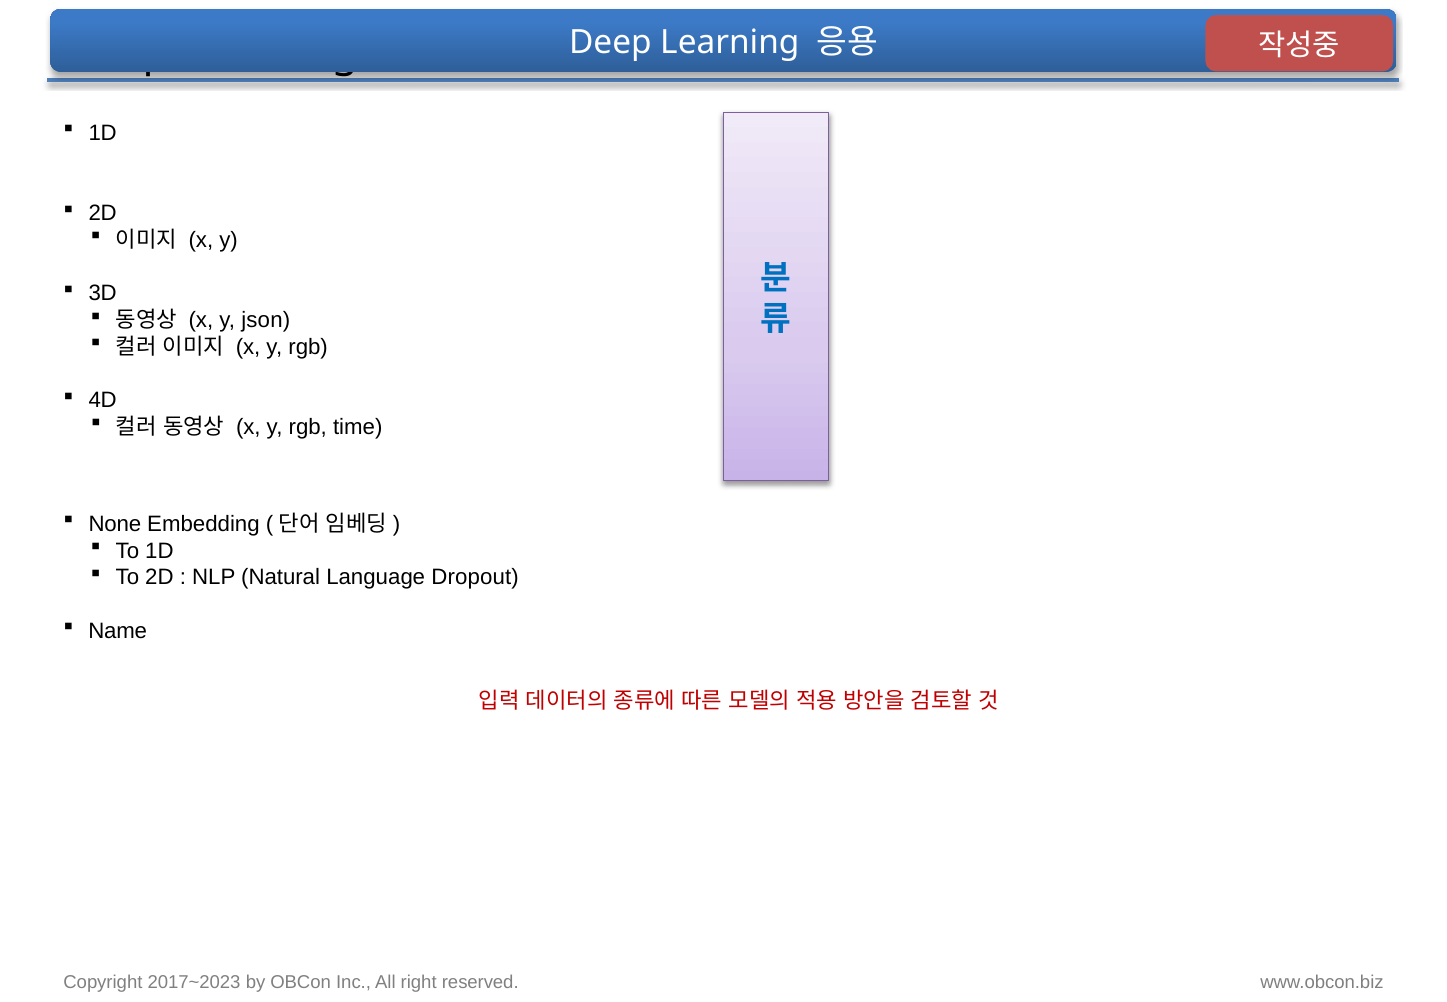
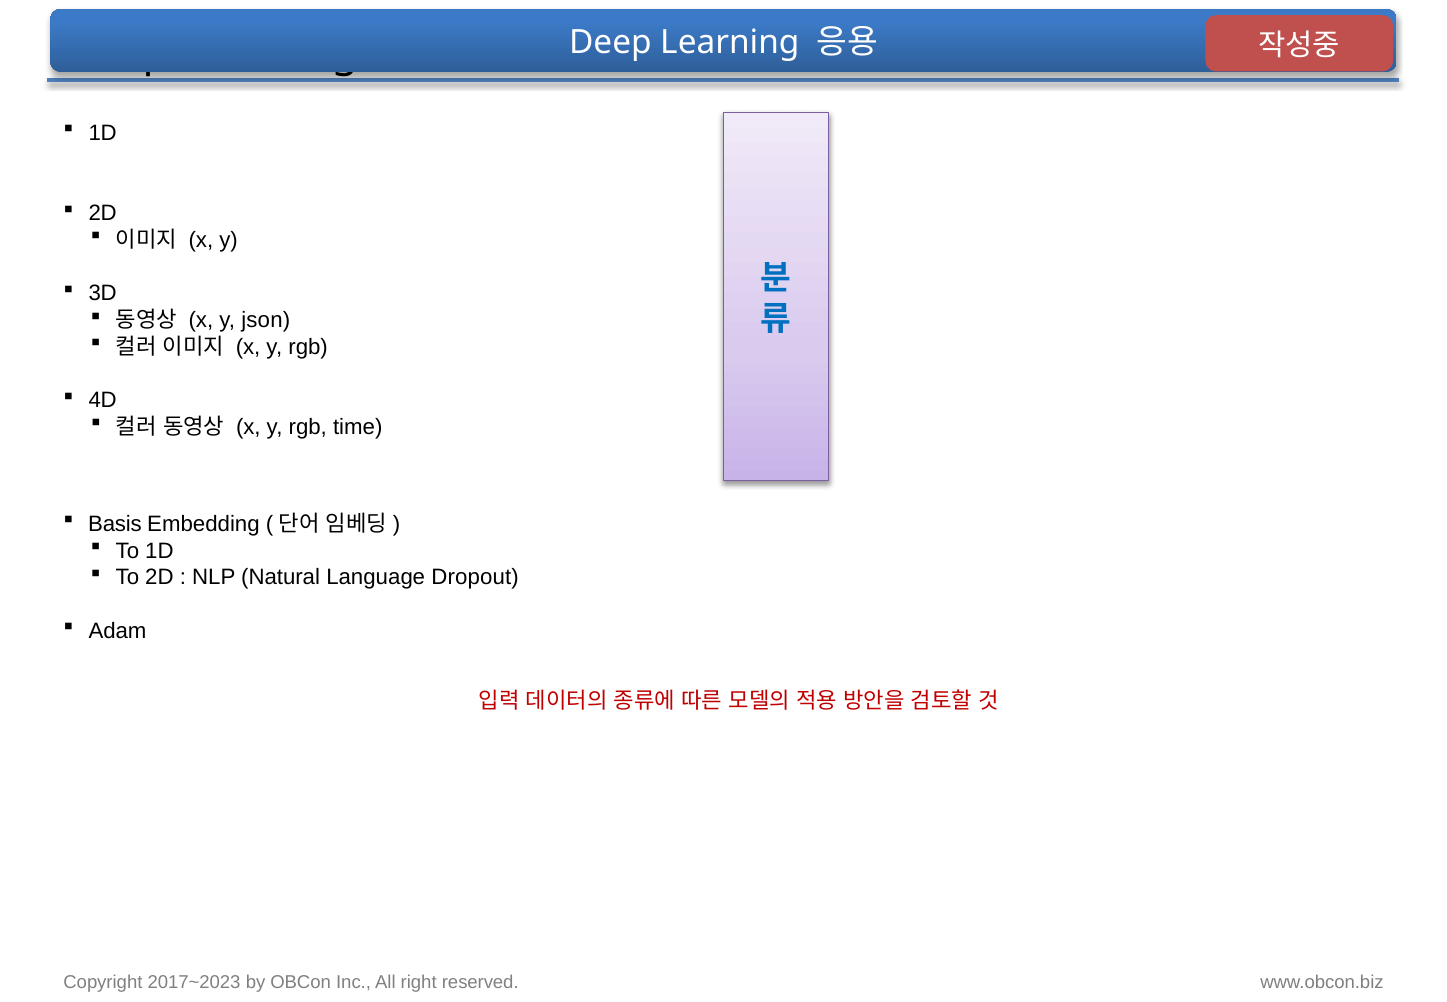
None: None -> Basis
Name: Name -> Adam
